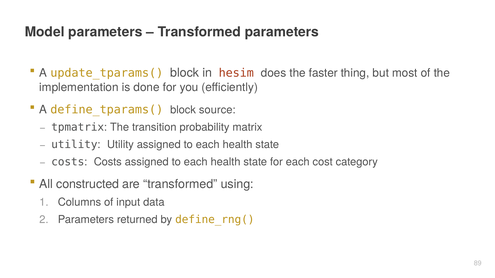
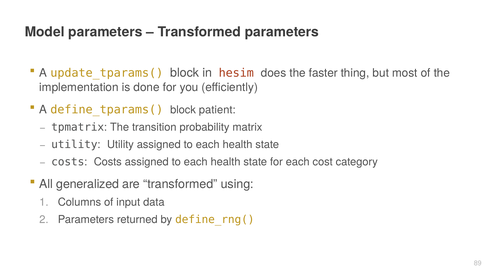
source: source -> patient
constructed: constructed -> generalized
